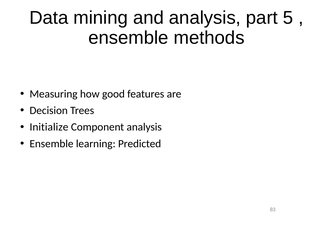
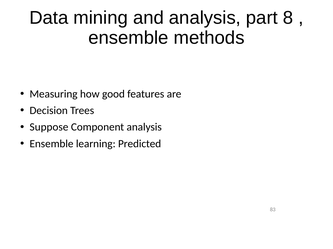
5: 5 -> 8
Initialize: Initialize -> Suppose
